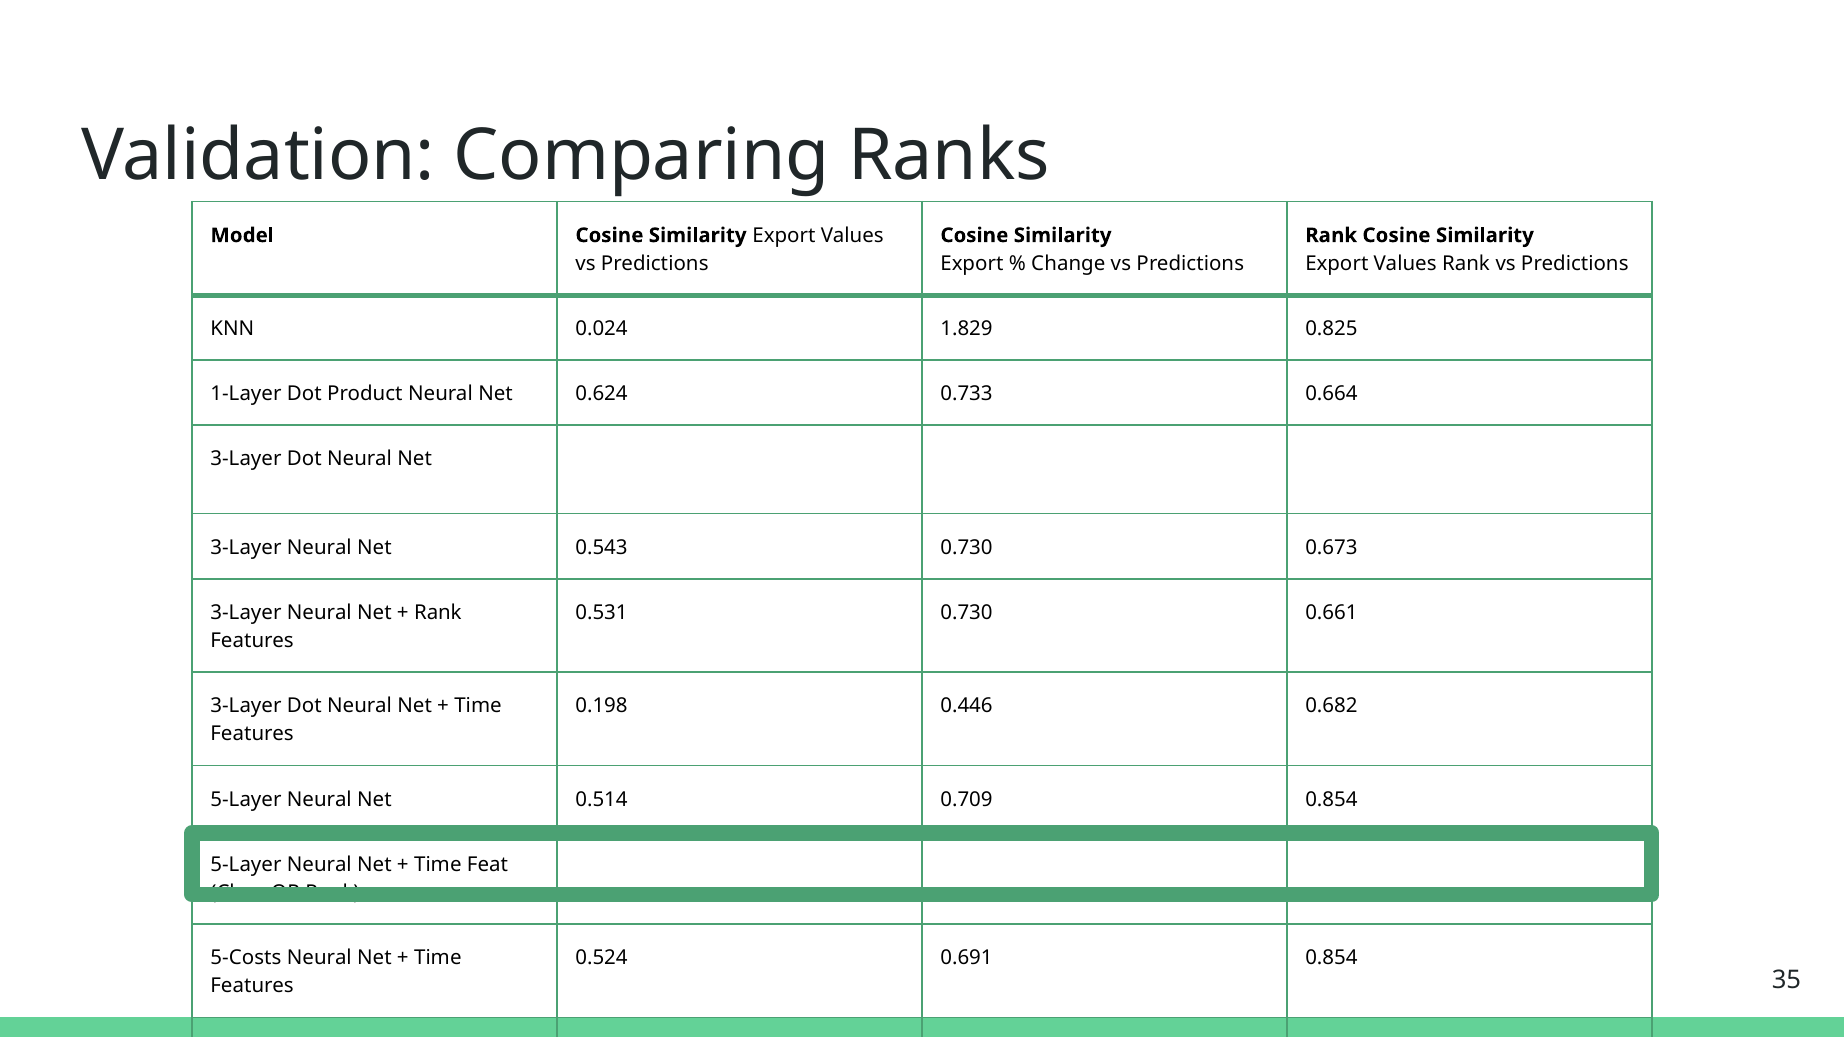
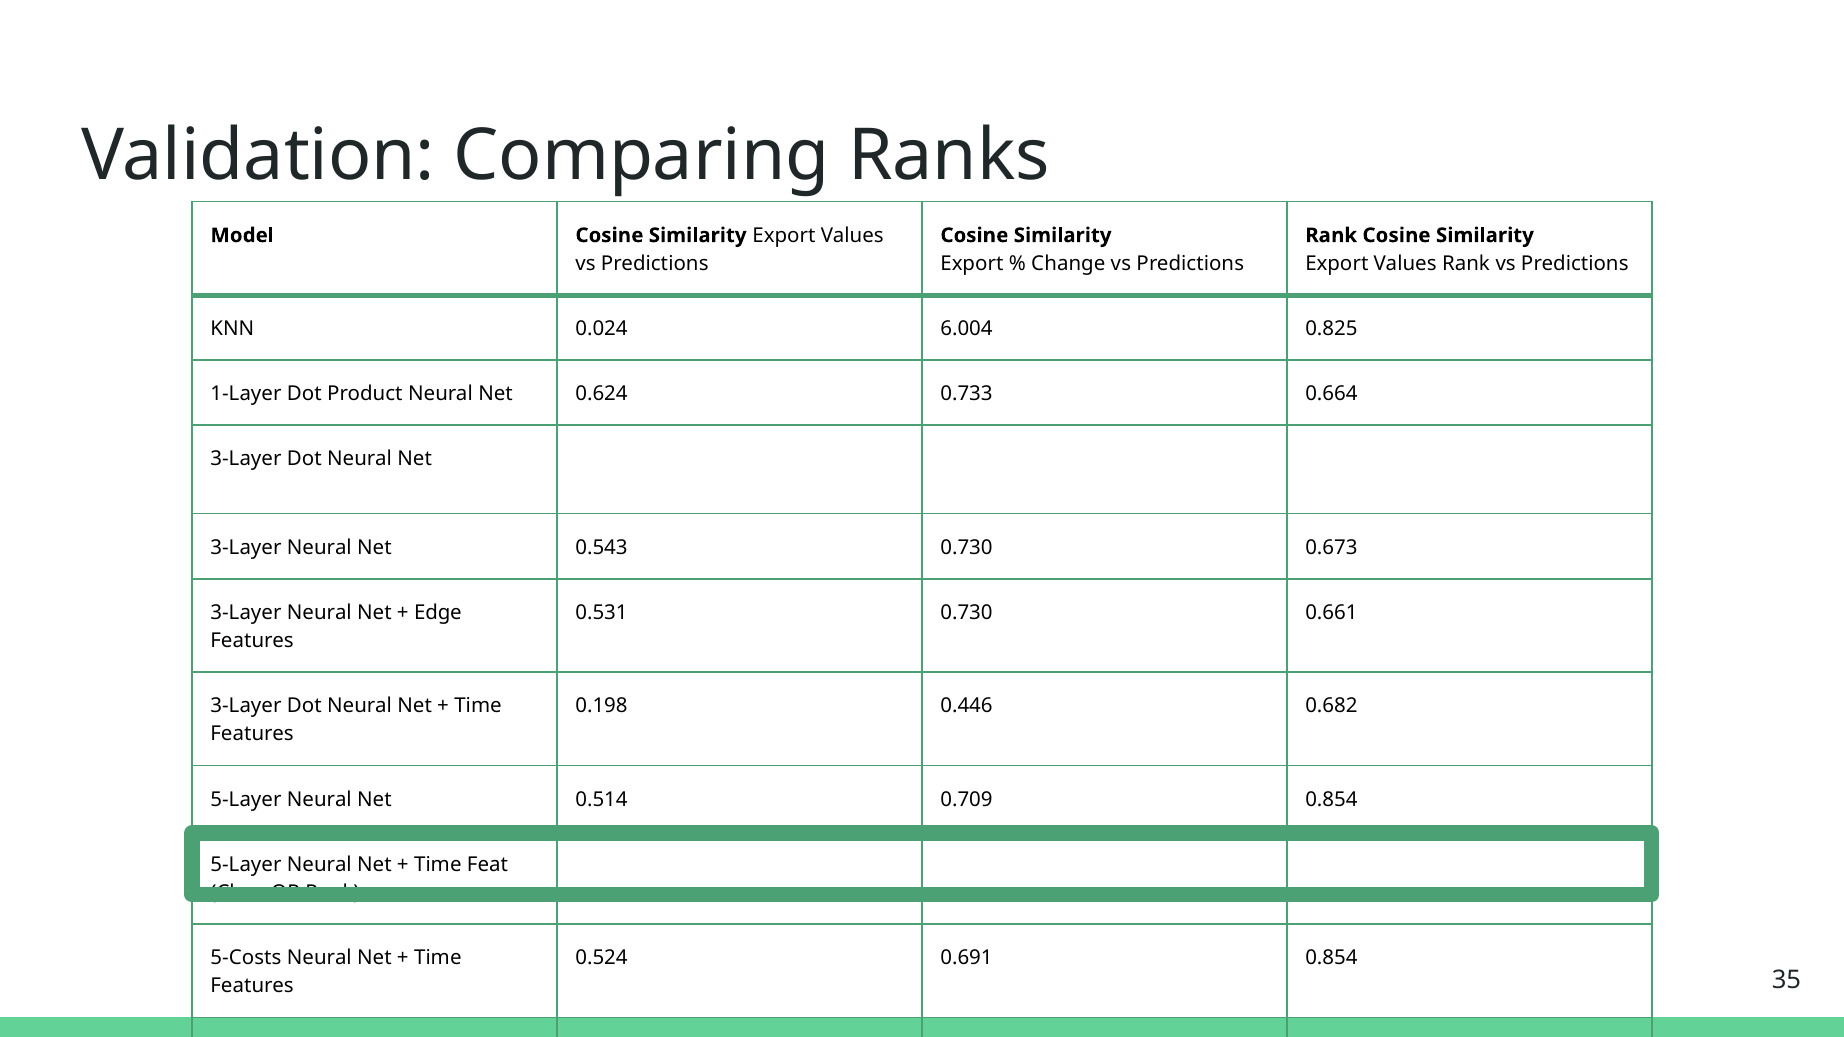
1.829: 1.829 -> 6.004
Rank at (438, 613): Rank -> Edge
